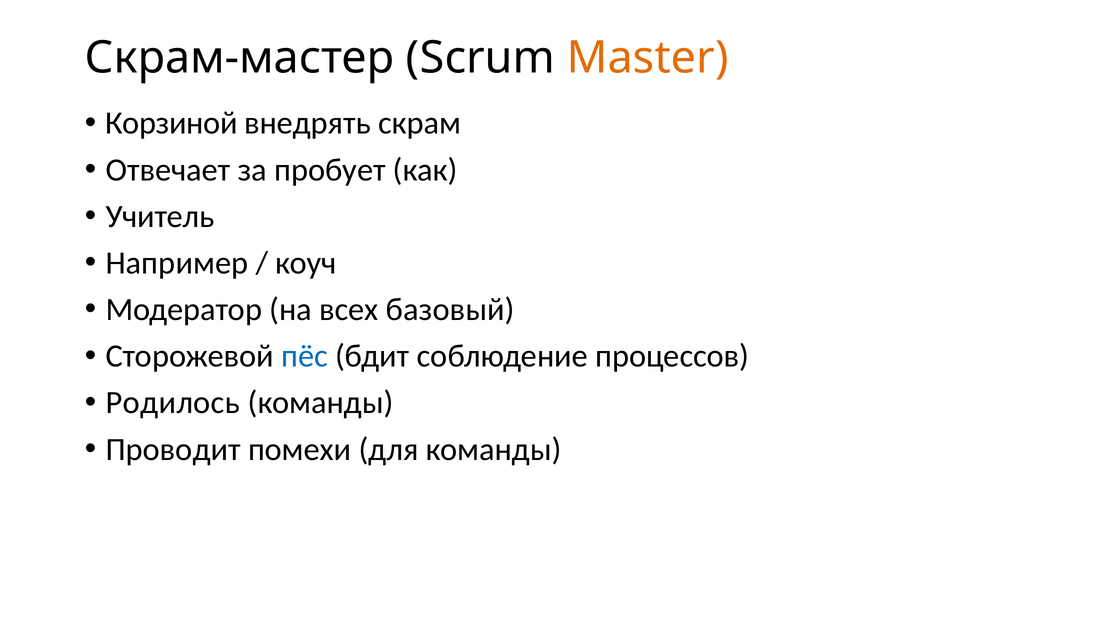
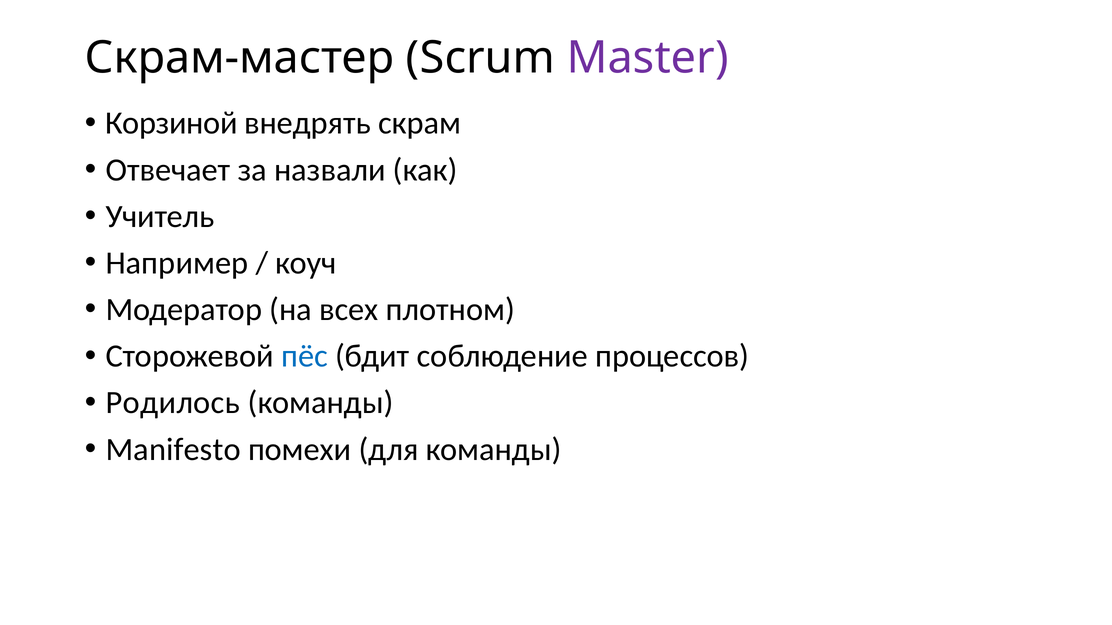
Master colour: orange -> purple
пробует: пробует -> назвали
базовый: базовый -> плотном
Проводит: Проводит -> Manifesto
